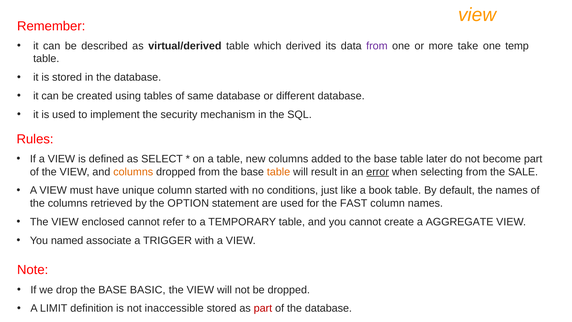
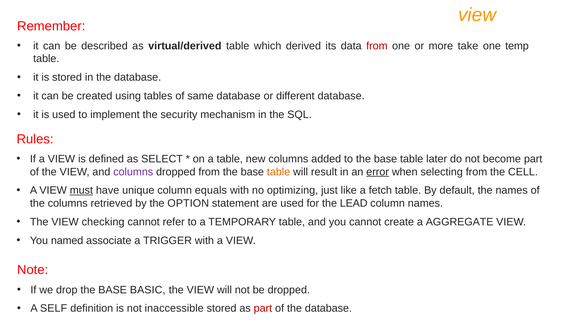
from at (377, 46) colour: purple -> red
columns at (133, 172) colour: orange -> purple
SALE: SALE -> CELL
must underline: none -> present
started: started -> equals
conditions: conditions -> optimizing
book: book -> fetch
FAST: FAST -> LEAD
enclosed: enclosed -> checking
LIMIT: LIMIT -> SELF
